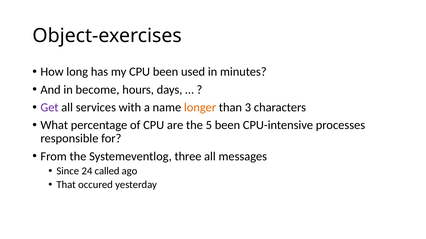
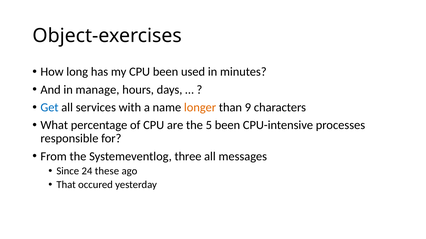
become: become -> manage
Get colour: purple -> blue
3: 3 -> 9
called: called -> these
